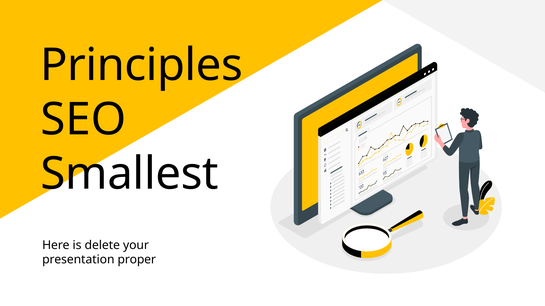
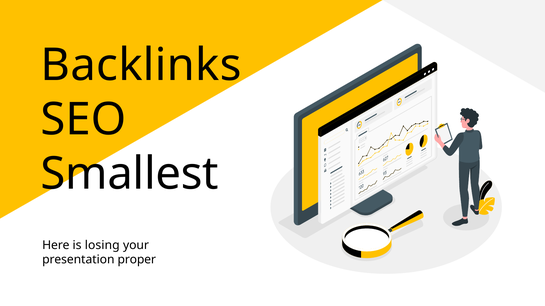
Principles: Principles -> Backlinks
delete: delete -> losing
